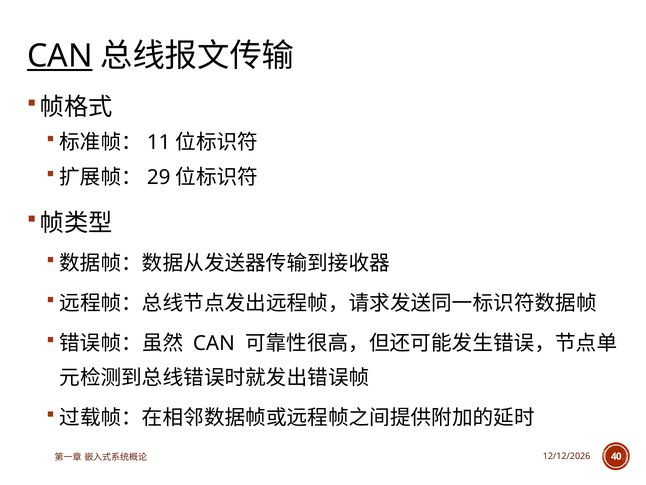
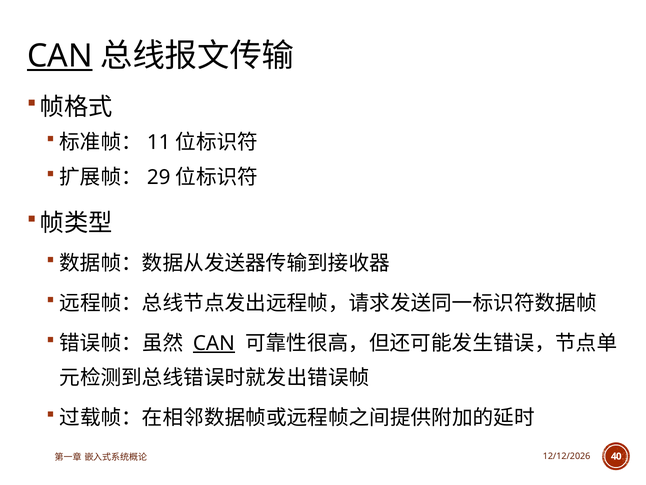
CAN at (214, 343) underline: none -> present
